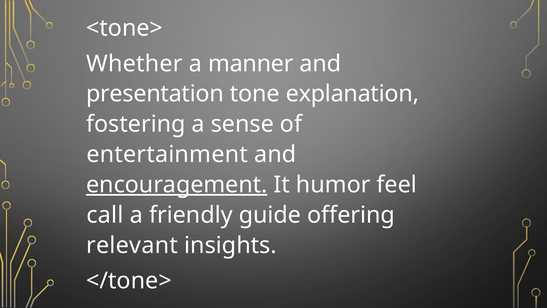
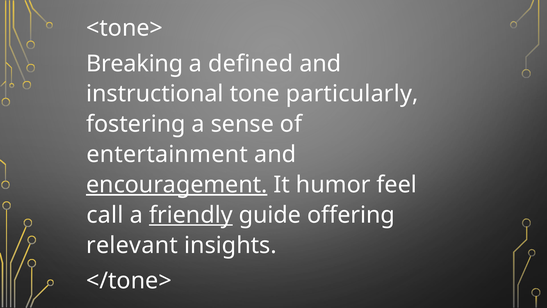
Whether: Whether -> Breaking
manner: manner -> defined
presentation: presentation -> instructional
explanation: explanation -> particularly
friendly underline: none -> present
